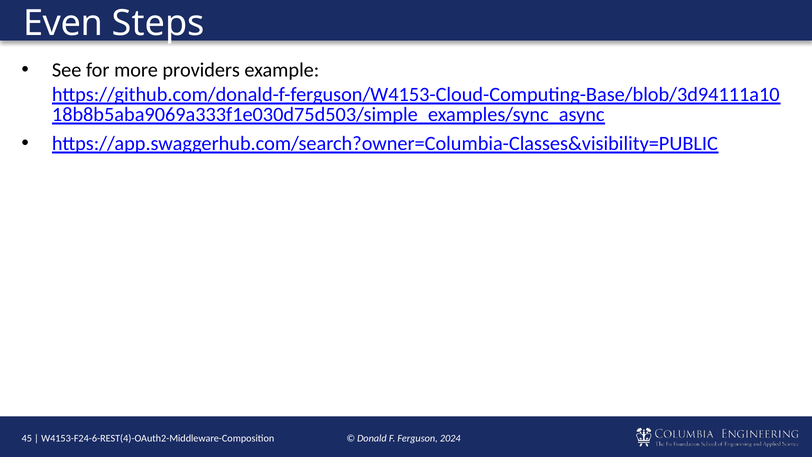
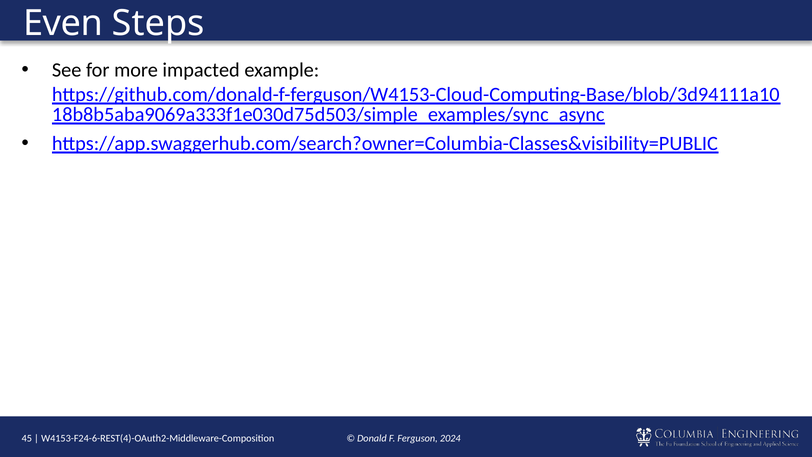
providers: providers -> impacted
